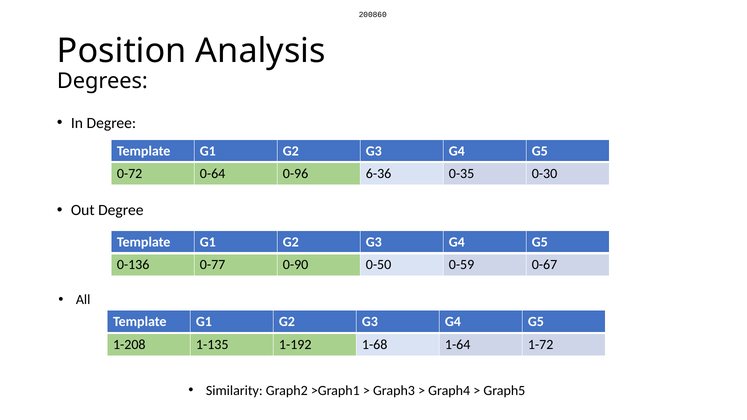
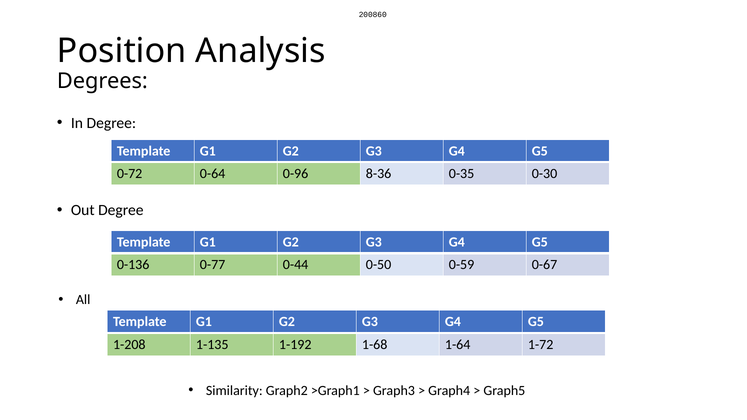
6-36: 6-36 -> 8-36
0-90: 0-90 -> 0-44
